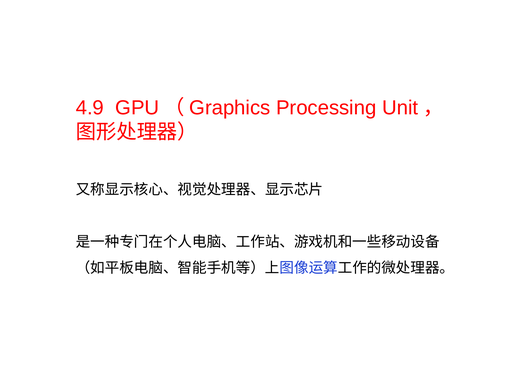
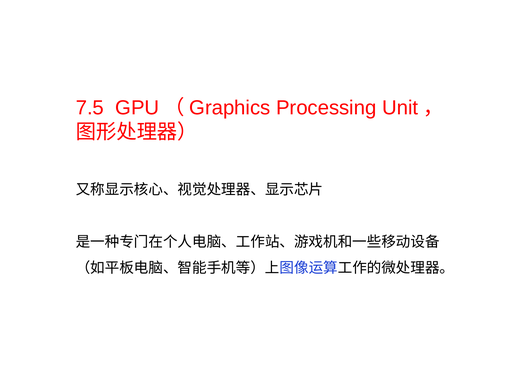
4.9: 4.9 -> 7.5
